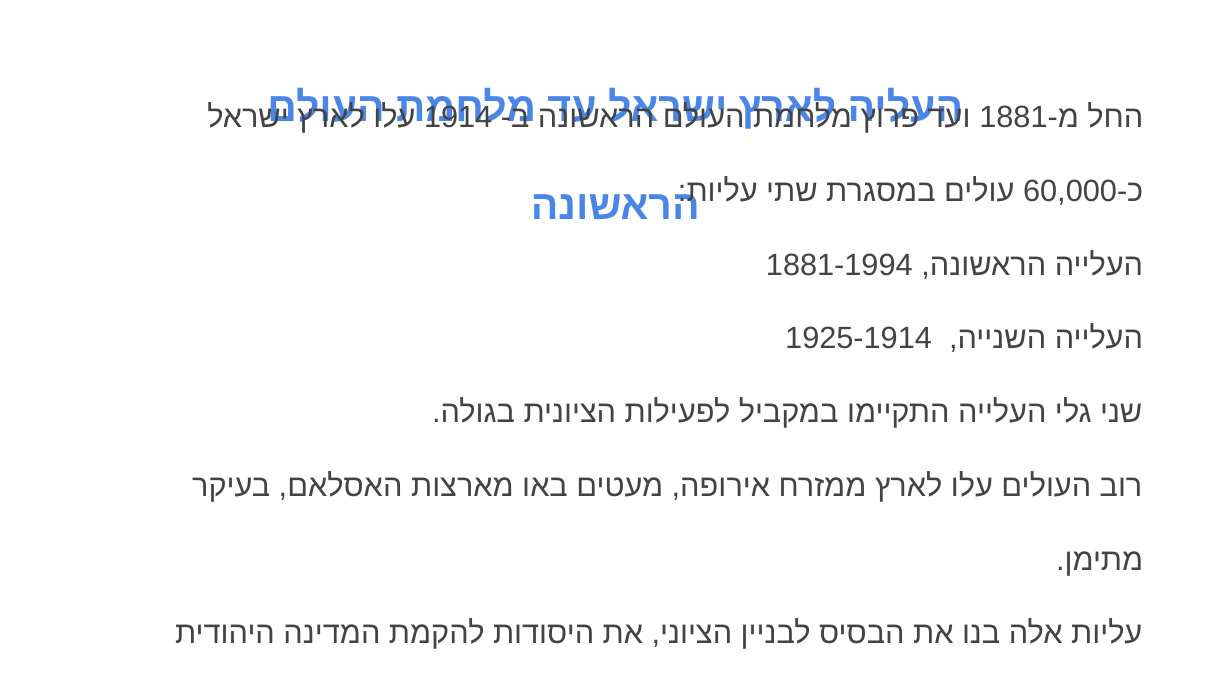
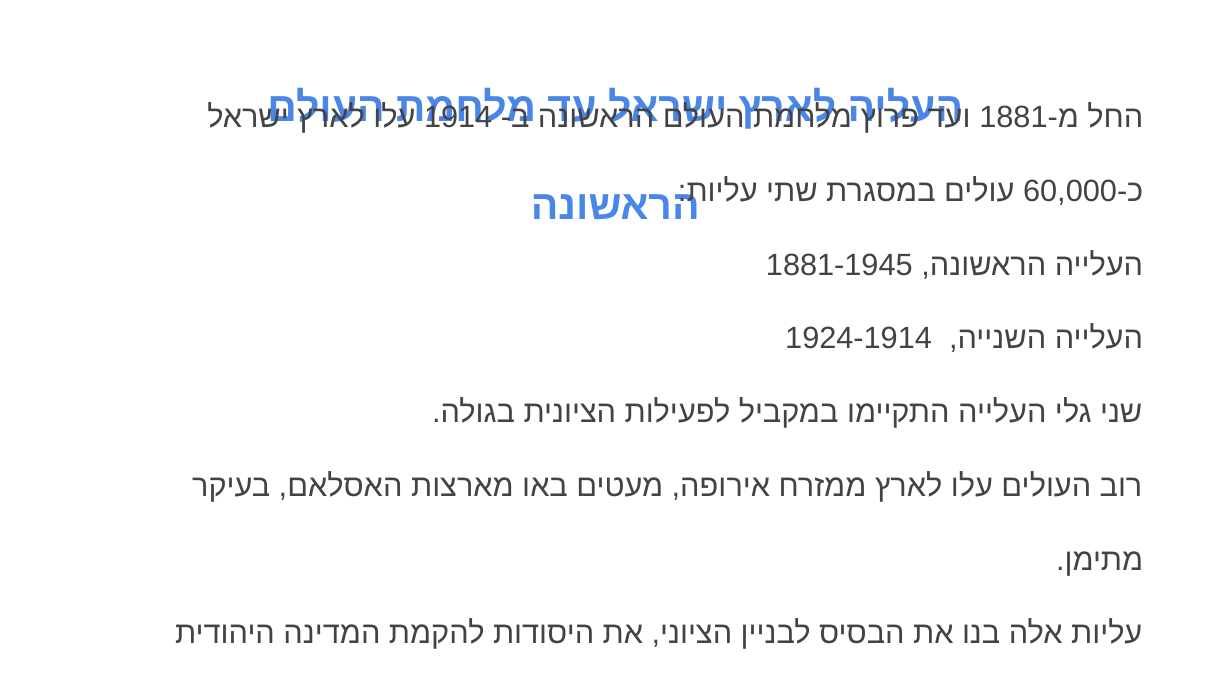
1881-1994: 1881-1994 -> 1881-1945
1925-1914: 1925-1914 -> 1924-1914
